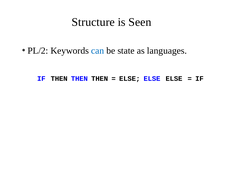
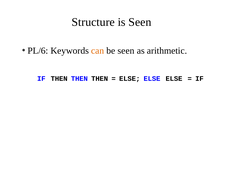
PL/2: PL/2 -> PL/6
can colour: blue -> orange
be state: state -> seen
languages: languages -> arithmetic
